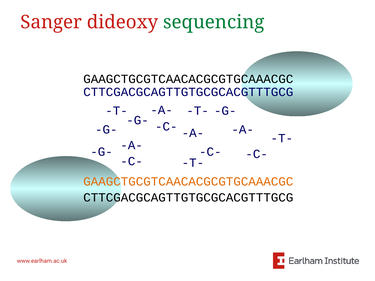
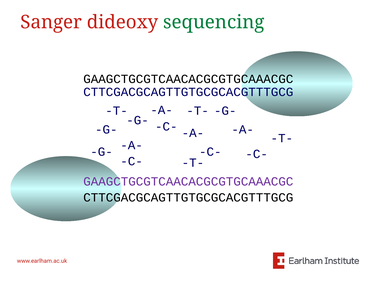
GAAGCTGCGTCAACACGCGTGCAAACGC at (188, 182) colour: orange -> purple
